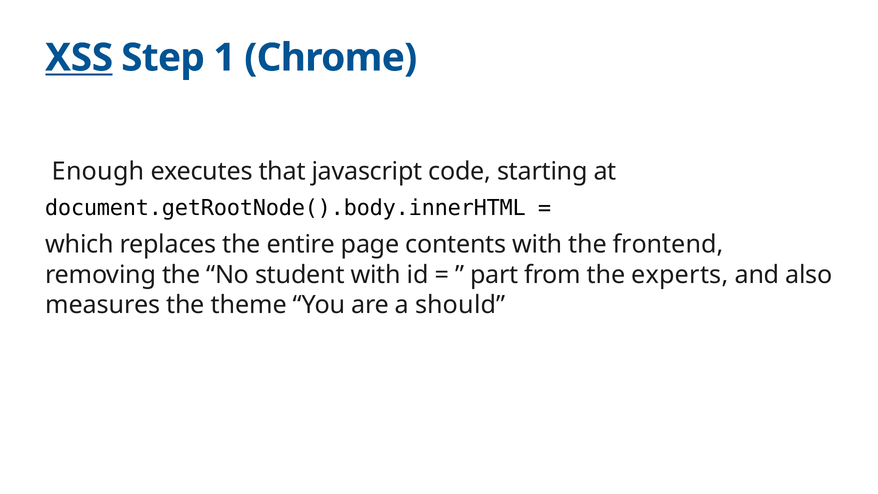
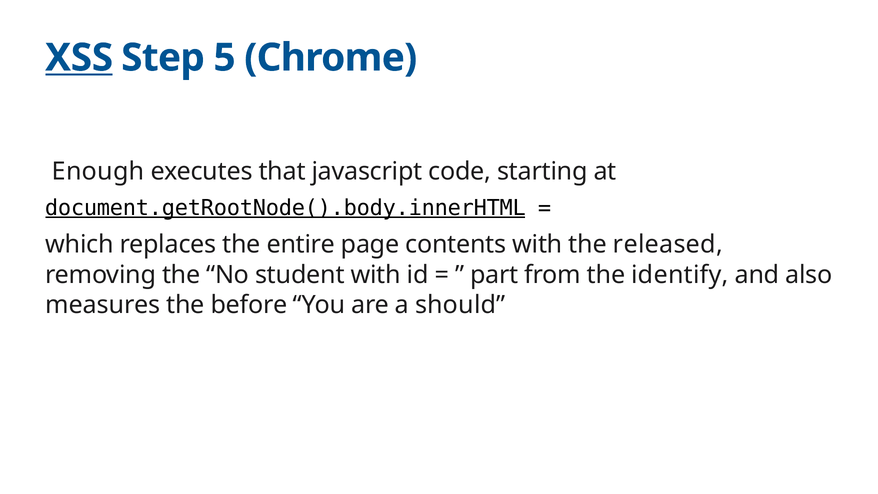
1: 1 -> 5
document.getRootNode().body.innerHTML underline: none -> present
frontend: frontend -> released
experts: experts -> identify
theme: theme -> before
